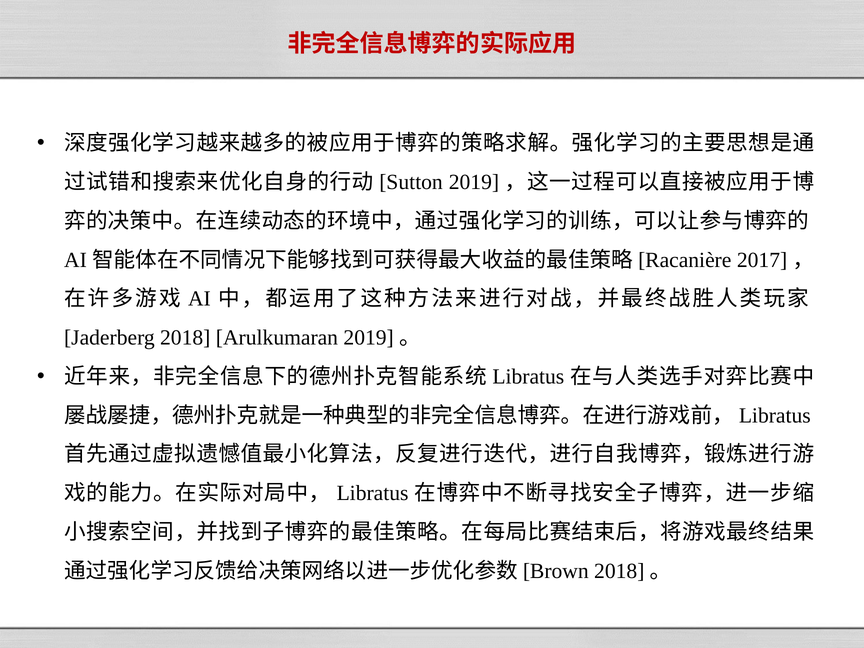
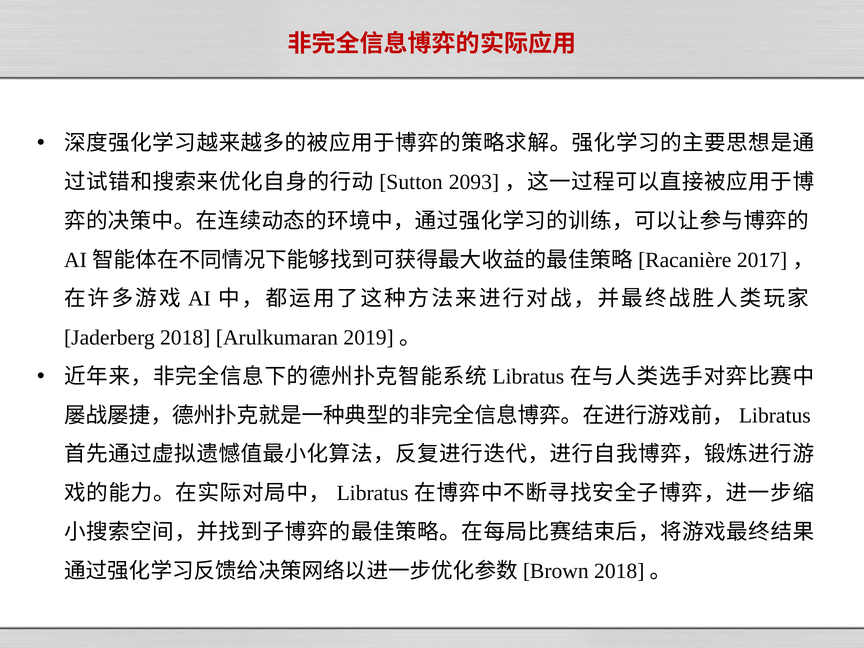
2019 at (474, 182): 2019 -> 2093
